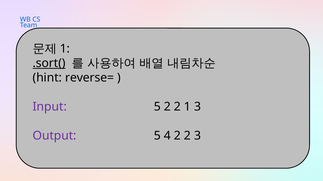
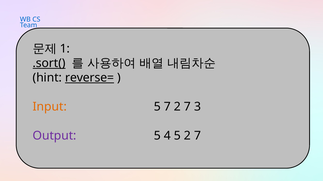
reverse= underline: none -> present
Input colour: purple -> orange
5 2: 2 -> 7
1 at (187, 107): 1 -> 7
4 2: 2 -> 5
3 at (197, 136): 3 -> 7
